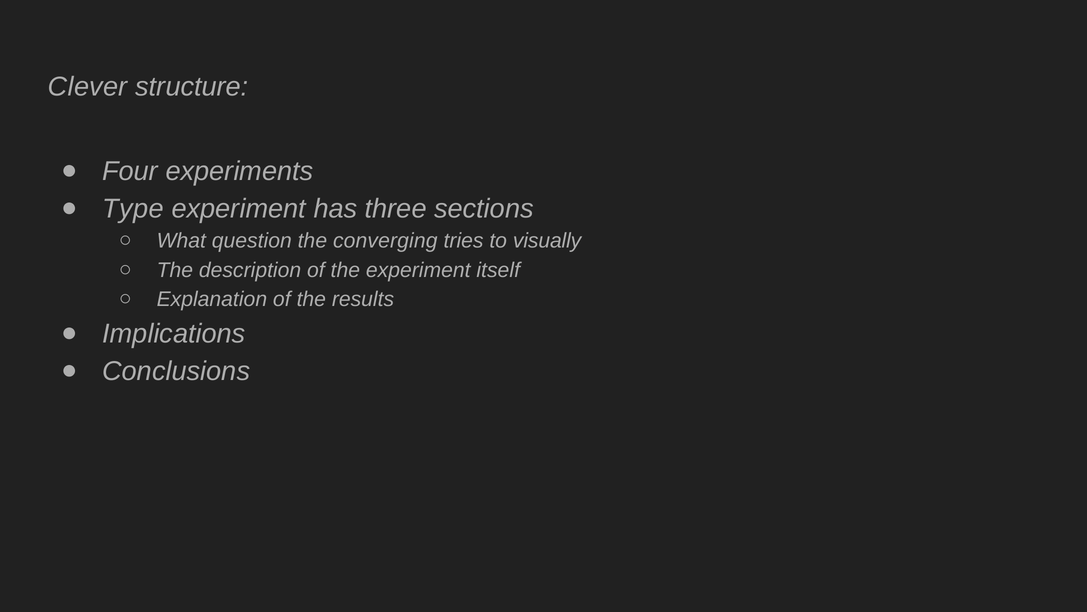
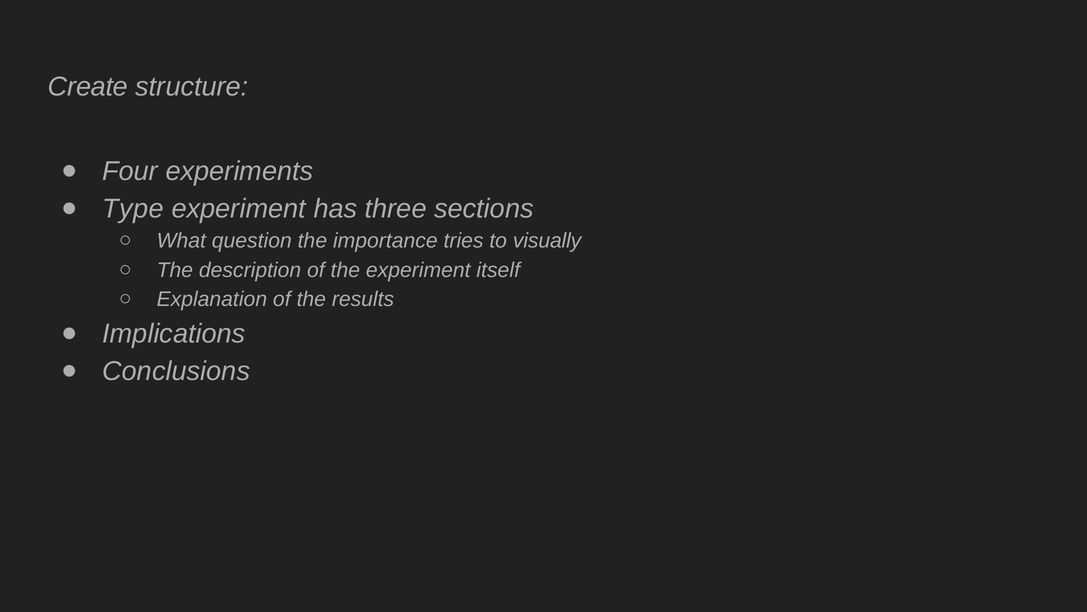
Clever: Clever -> Create
converging: converging -> importance
